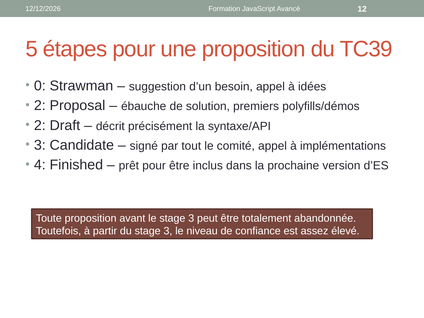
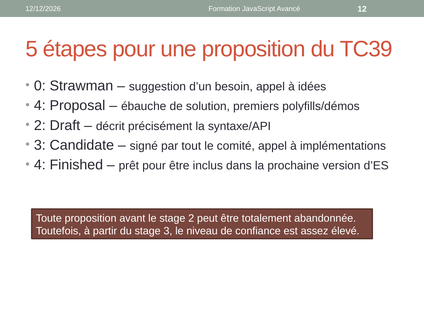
2 at (40, 106): 2 -> 4
le stage 3: 3 -> 2
